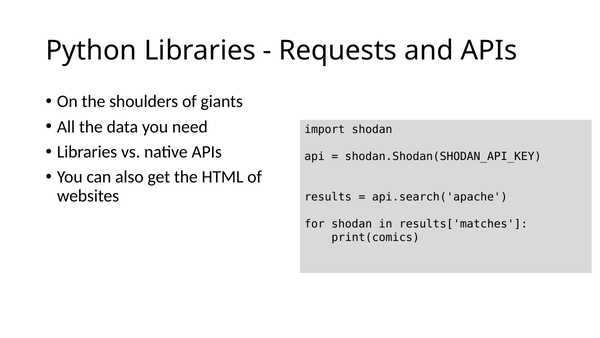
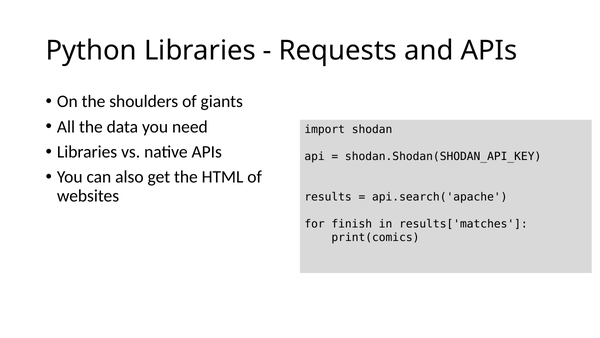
for shodan: shodan -> finish
